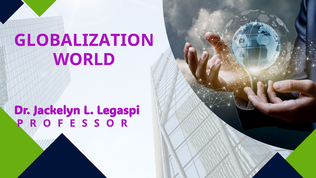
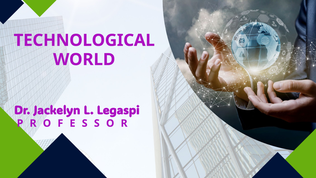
GLOBALIZATION: GLOBALIZATION -> TECHNOLOGICAL
